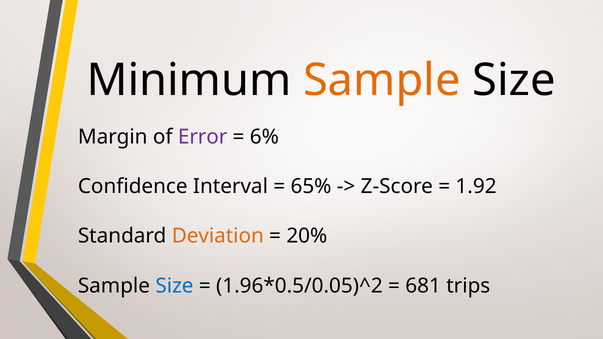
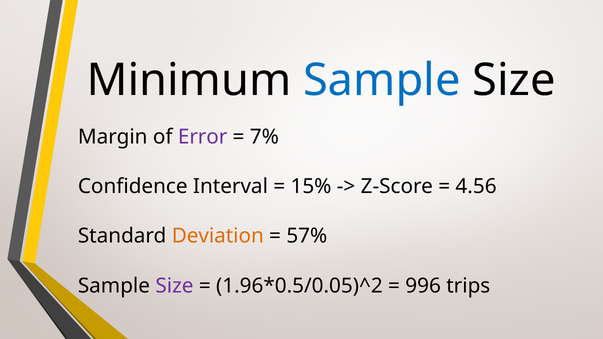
Sample at (382, 80) colour: orange -> blue
6%: 6% -> 7%
65%: 65% -> 15%
1.92: 1.92 -> 4.56
20%: 20% -> 57%
Size at (174, 286) colour: blue -> purple
681: 681 -> 996
